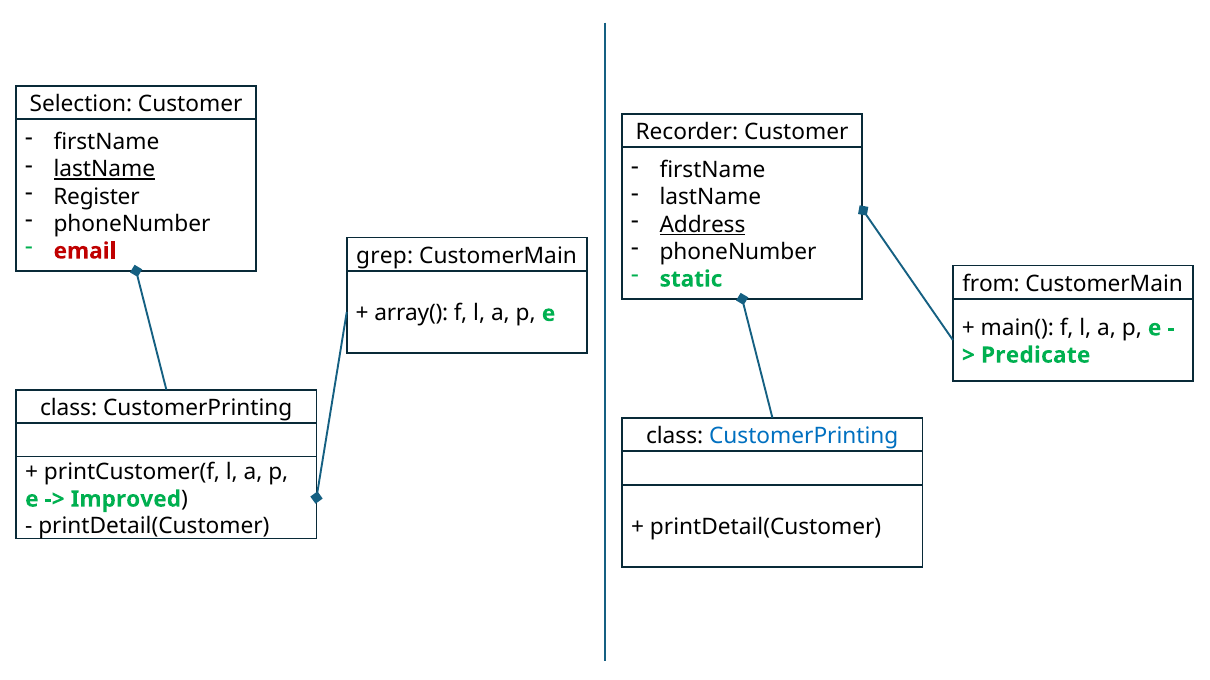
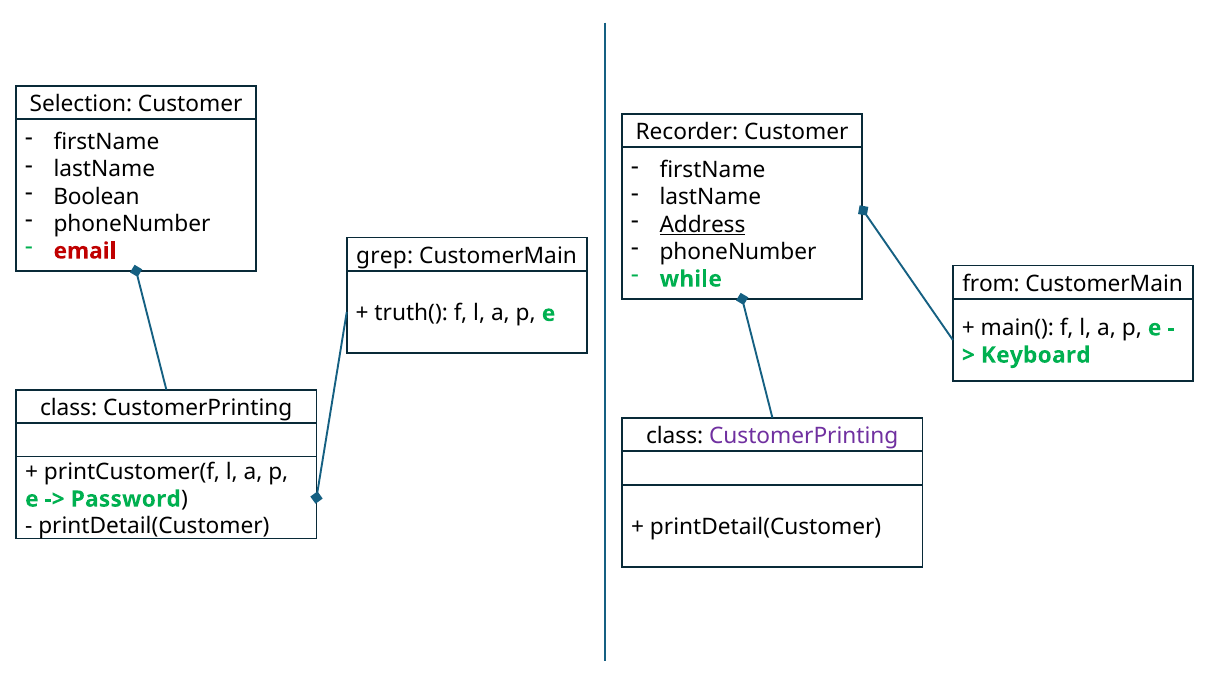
lastName at (104, 170) underline: present -> none
Register: Register -> Boolean
static: static -> while
array(: array( -> truth(
Predicate: Predicate -> Keyboard
CustomerPrinting at (804, 436) colour: blue -> purple
Improved: Improved -> Password
